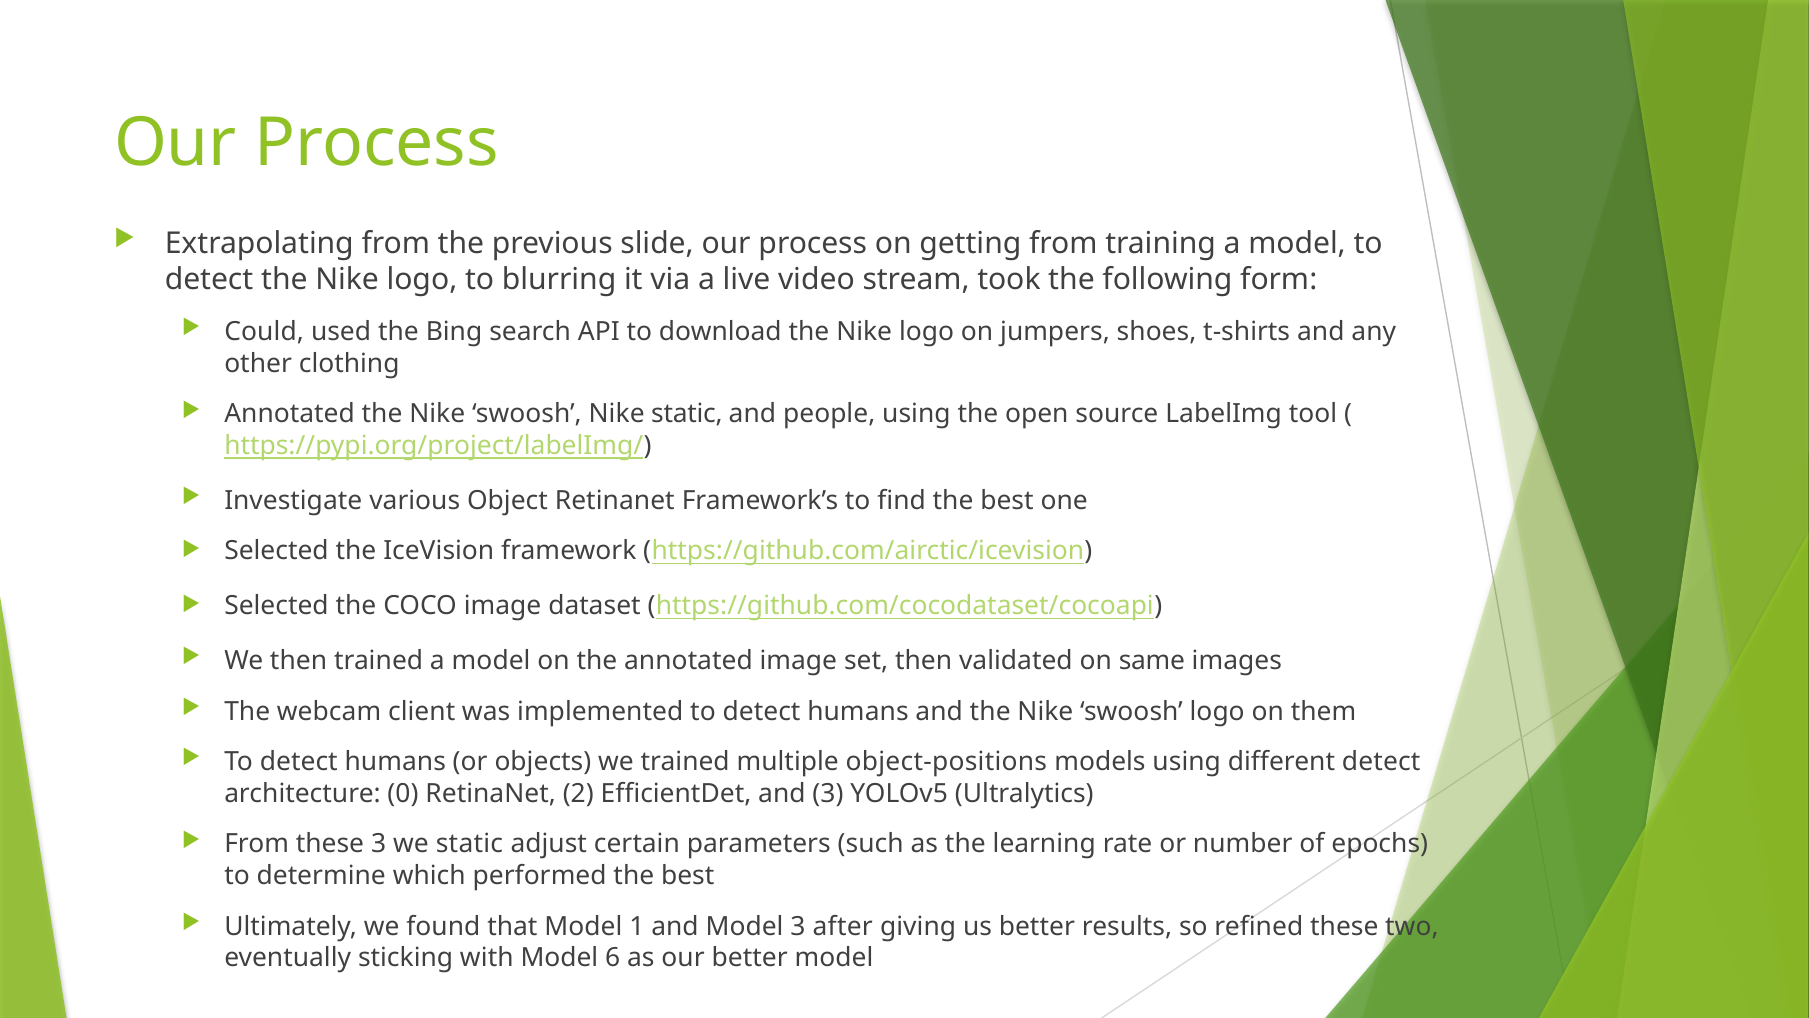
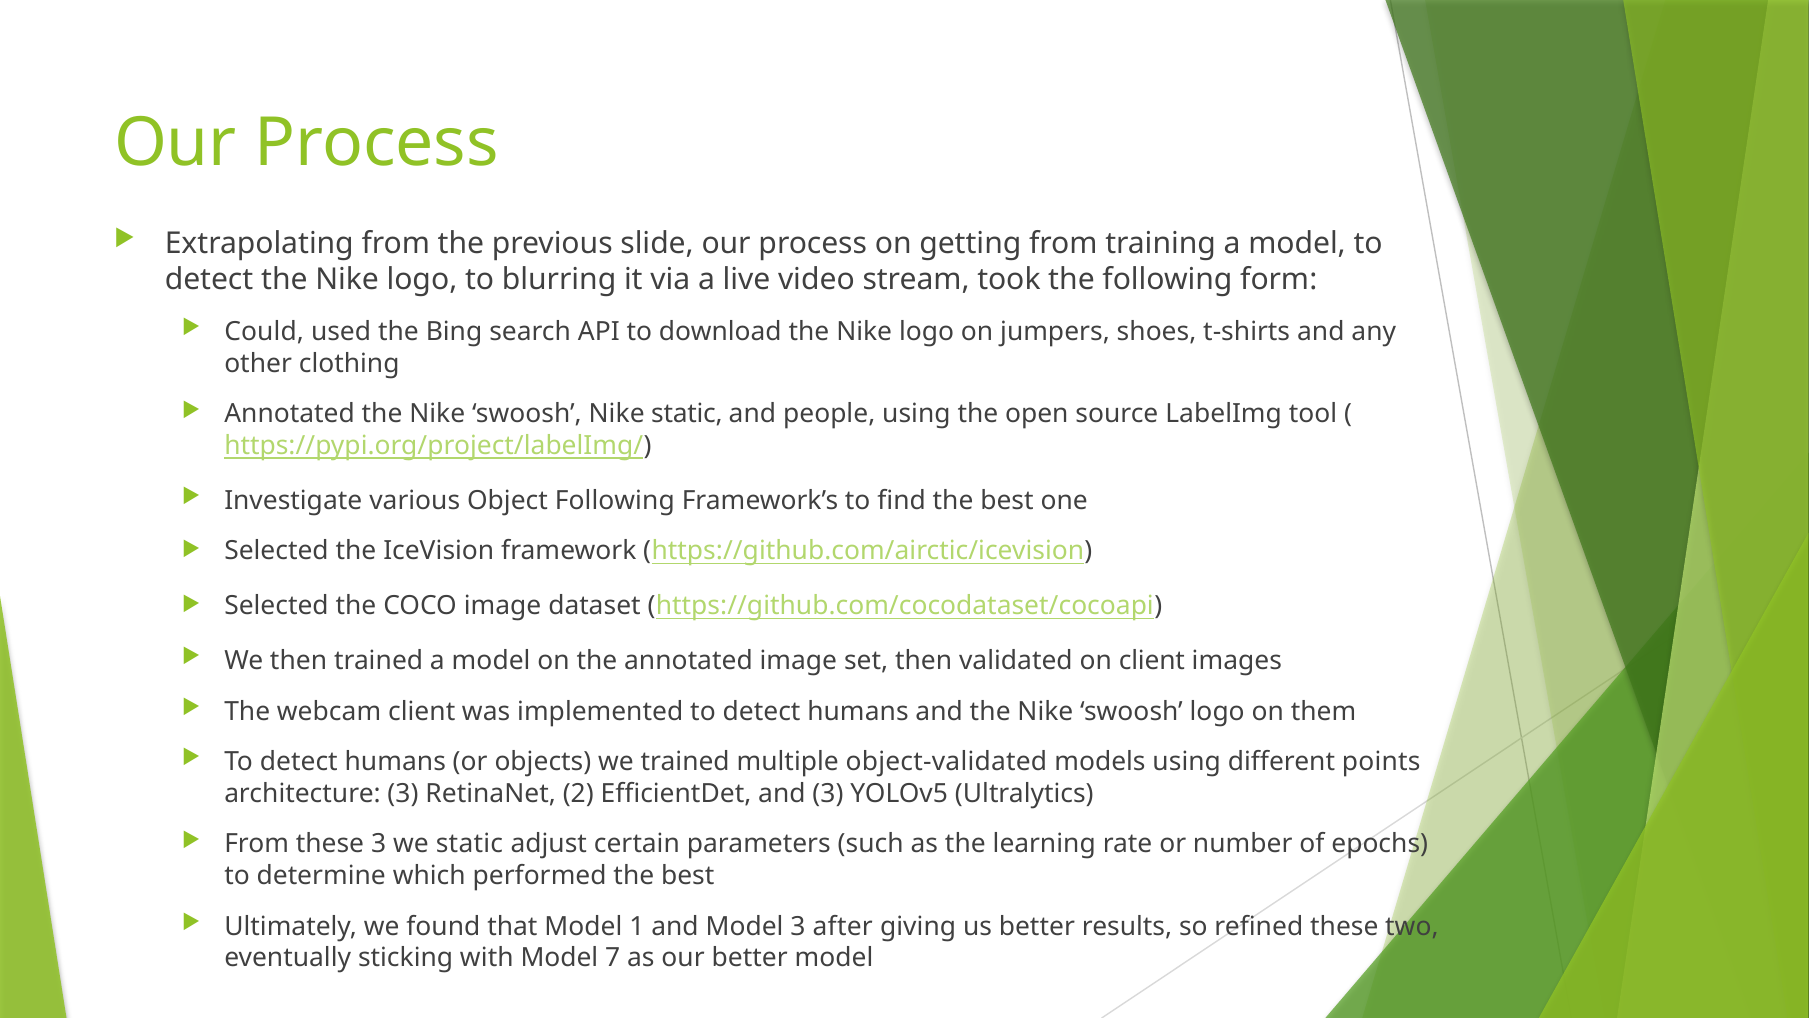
Object Retinanet: Retinanet -> Following
on same: same -> client
object-positions: object-positions -> object-validated
different detect: detect -> points
architecture 0: 0 -> 3
6: 6 -> 7
